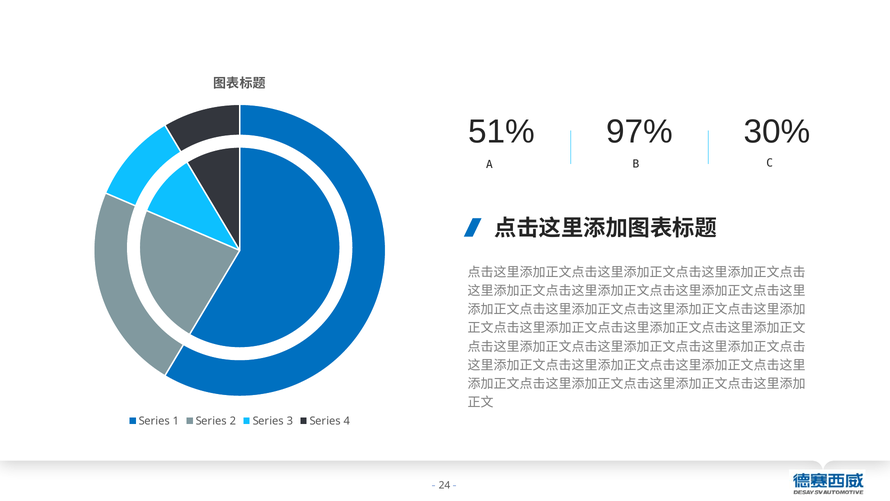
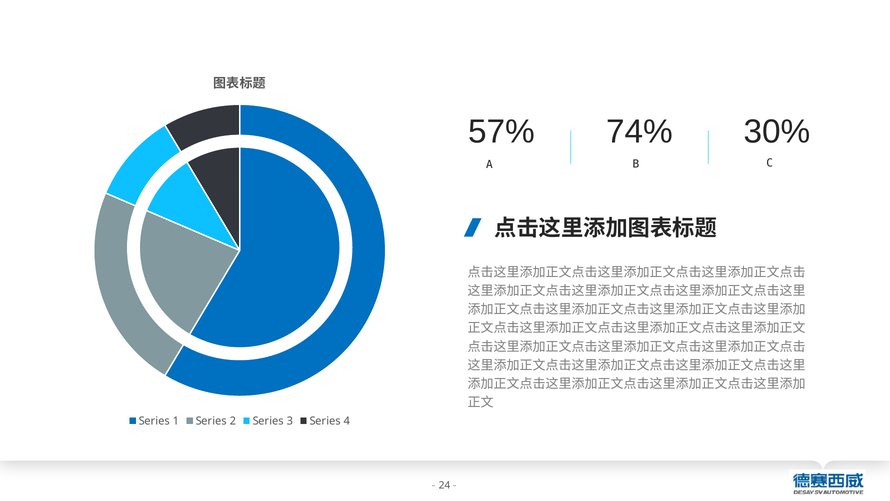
51%: 51% -> 57%
97%: 97% -> 74%
